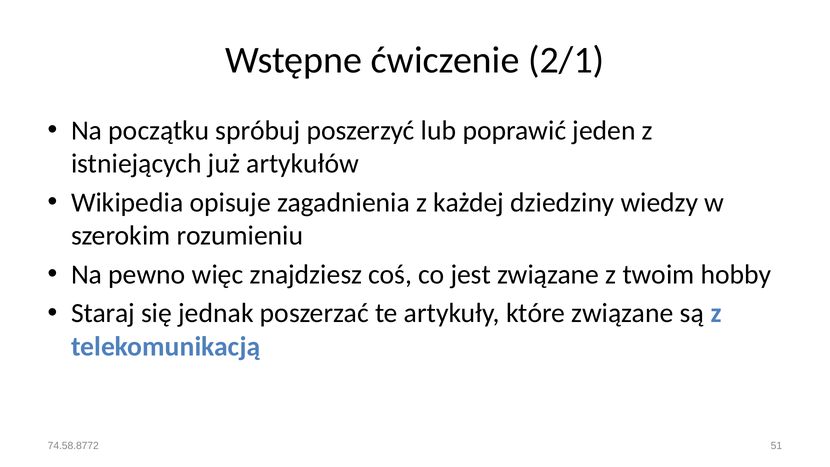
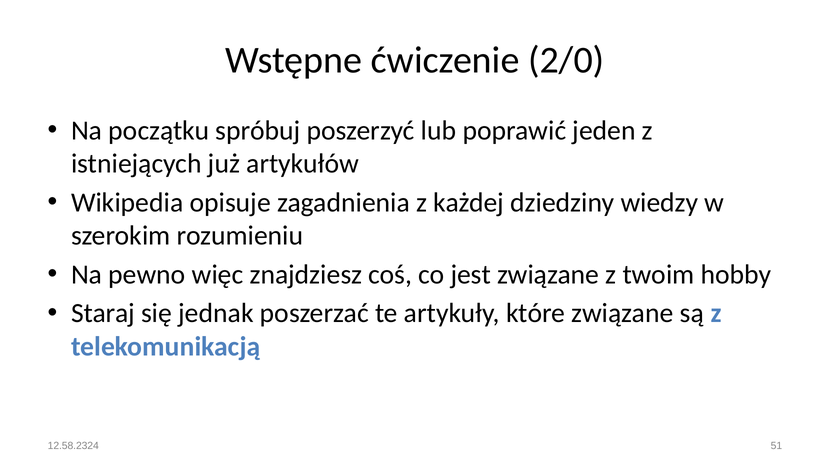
2/1: 2/1 -> 2/0
74.58.8772: 74.58.8772 -> 12.58.2324
